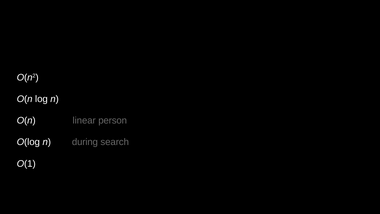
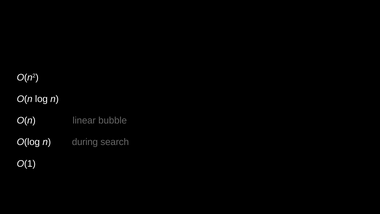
person: person -> bubble
